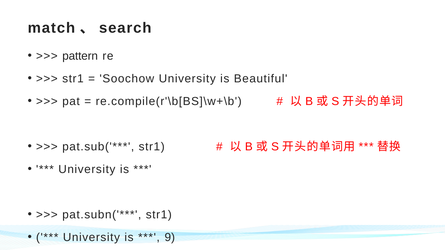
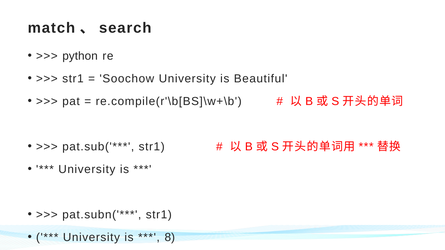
pattern: pattern -> python
9: 9 -> 8
